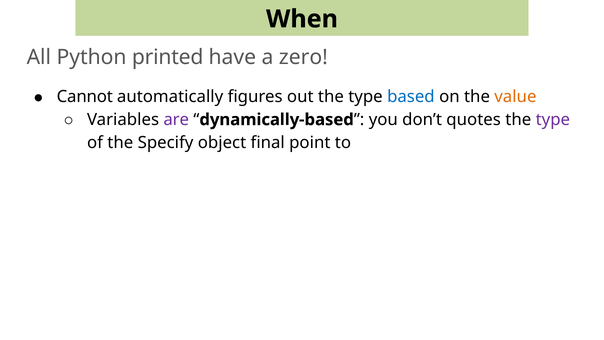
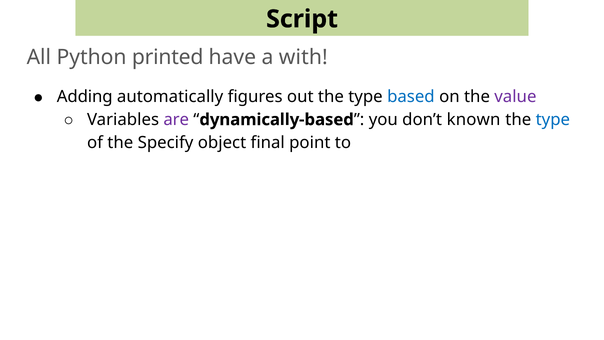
When: When -> Script
zero: zero -> with
Cannot: Cannot -> Adding
value colour: orange -> purple
quotes: quotes -> known
type at (553, 120) colour: purple -> blue
